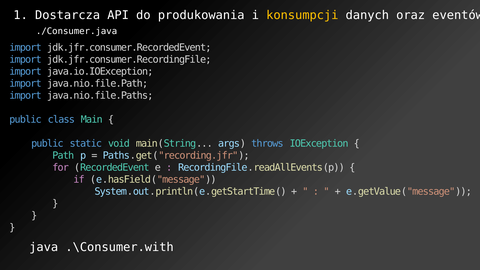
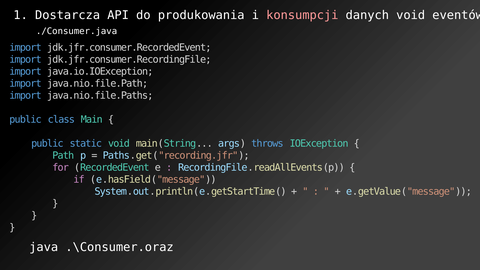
konsumpcji colour: yellow -> pink
danych oraz: oraz -> void
.\Consumer.with: .\Consumer.with -> .\Consumer.oraz
